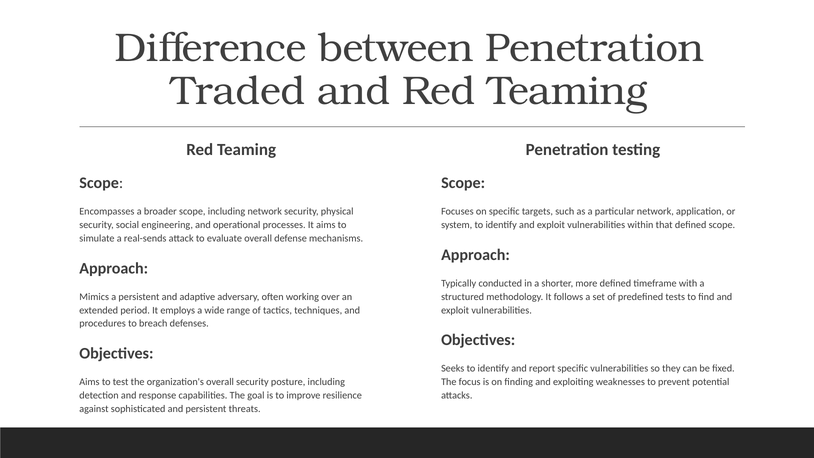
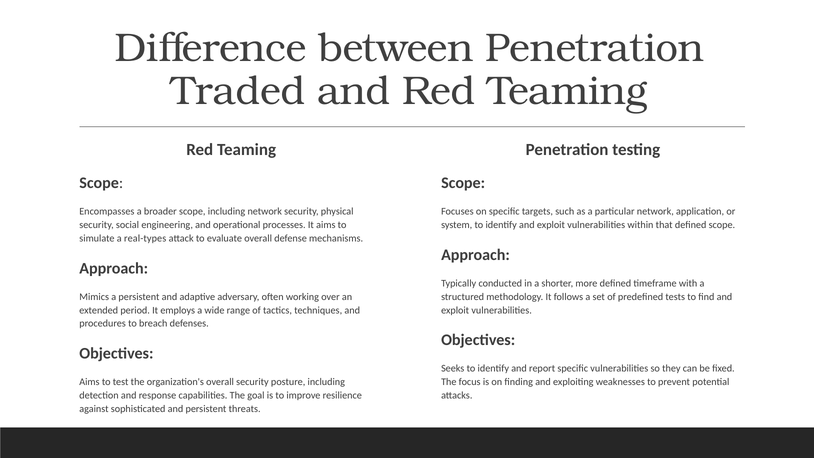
real-sends: real-sends -> real-types
